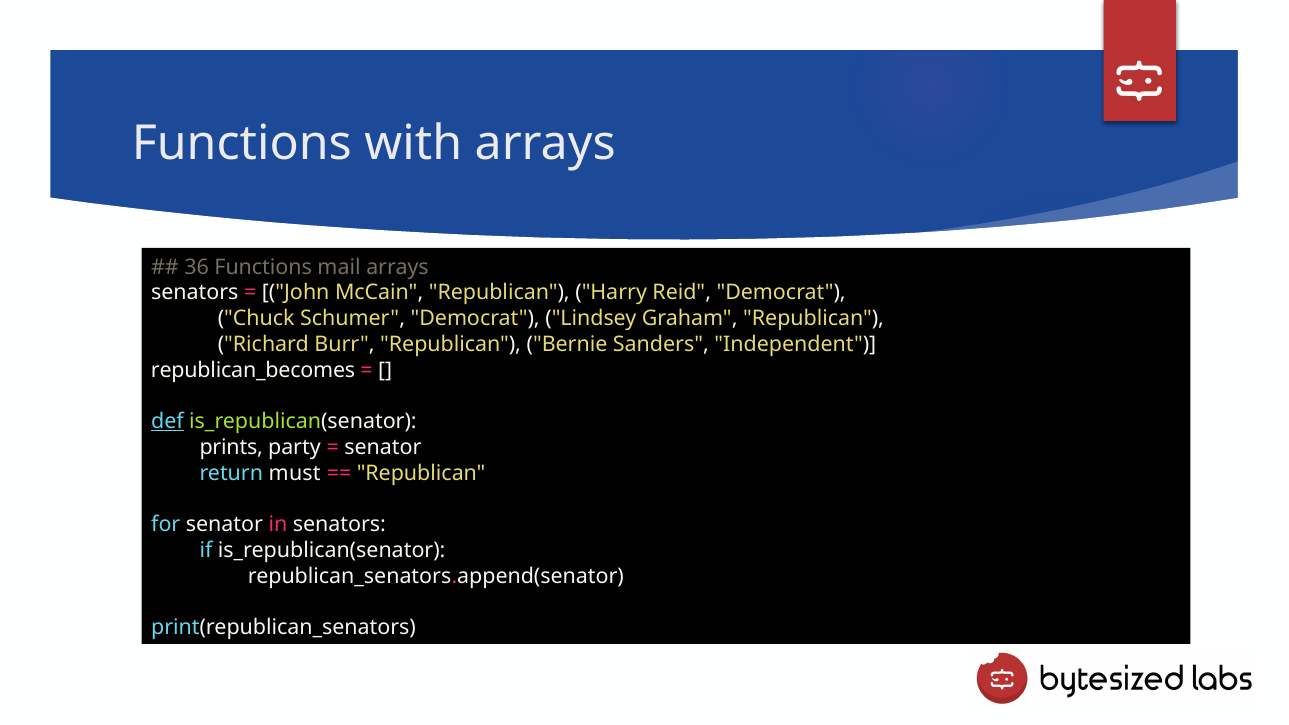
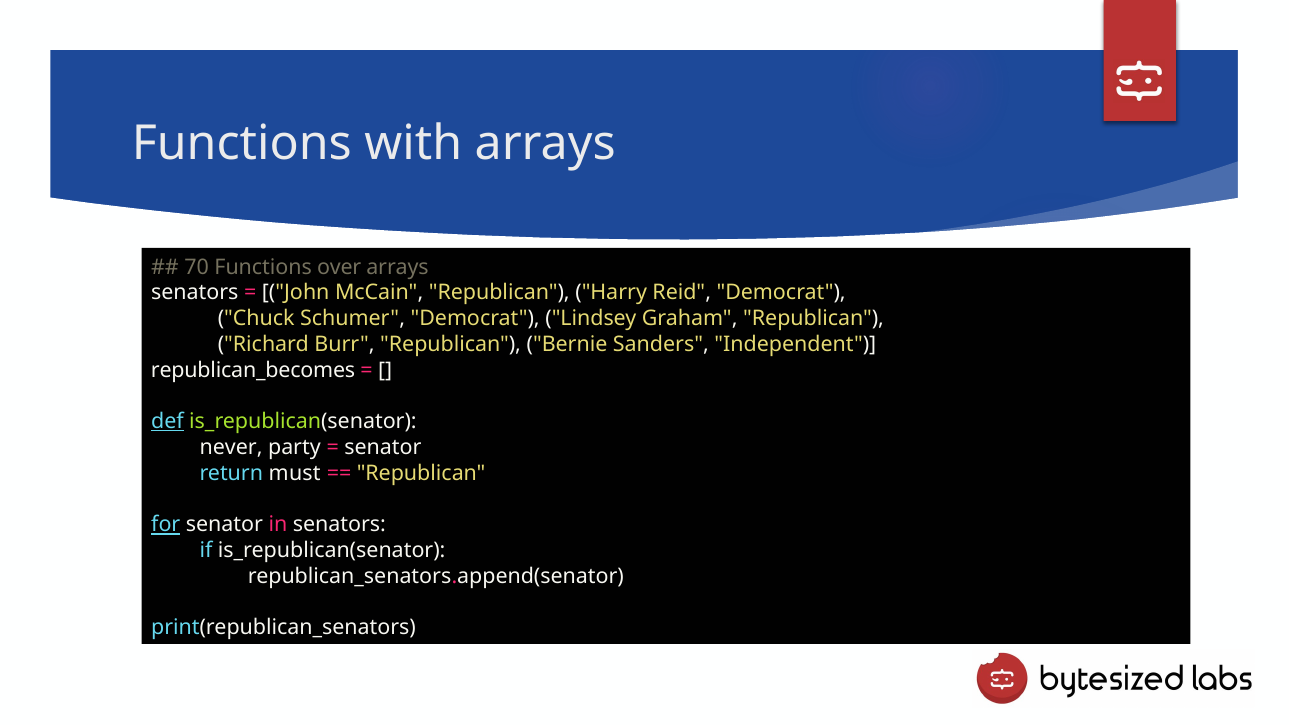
36: 36 -> 70
mail: mail -> over
prints: prints -> never
for underline: none -> present
